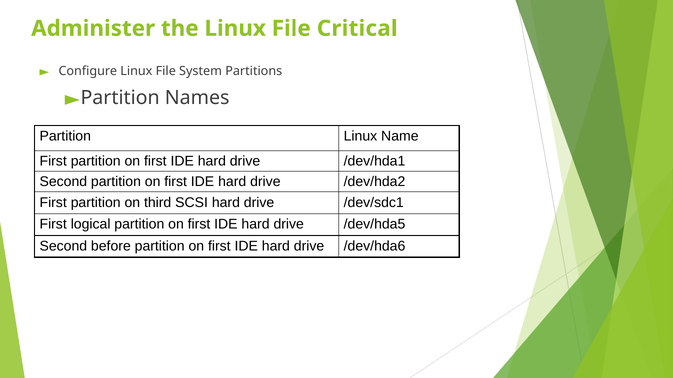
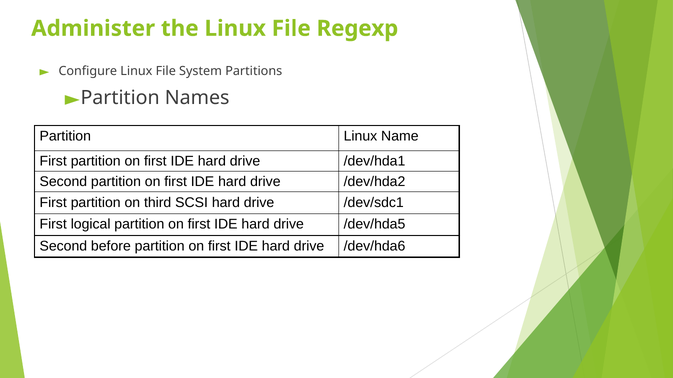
Critical: Critical -> Regexp
